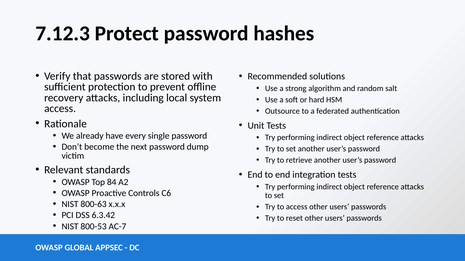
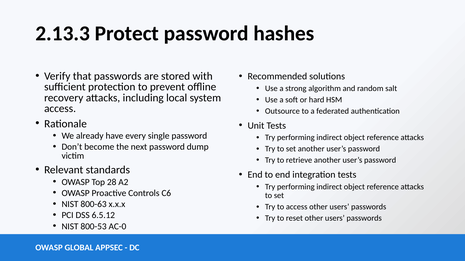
7.12.3: 7.12.3 -> 2.13.3
84: 84 -> 28
6.3.42: 6.3.42 -> 6.5.12
AC-7: AC-7 -> AC-0
